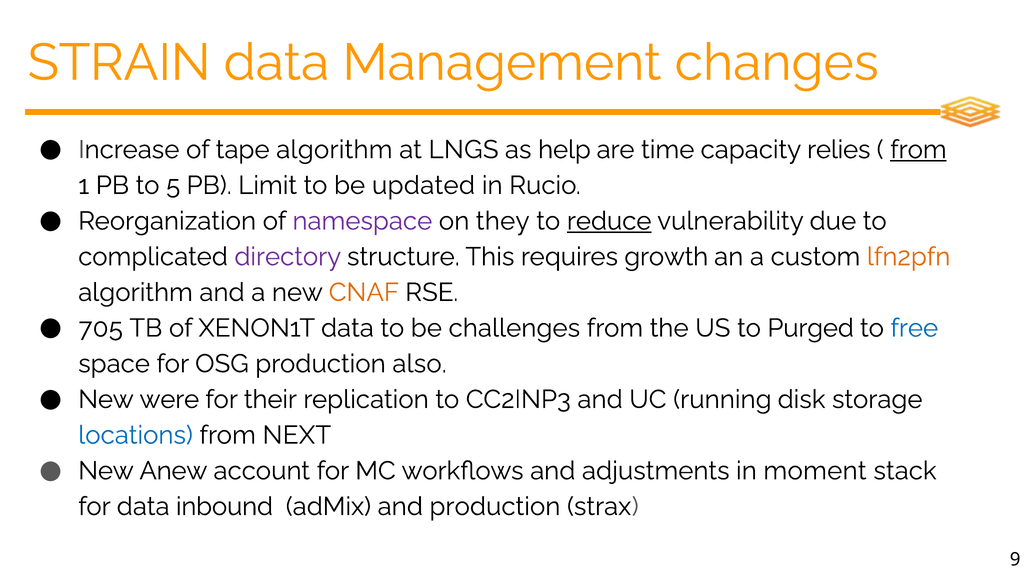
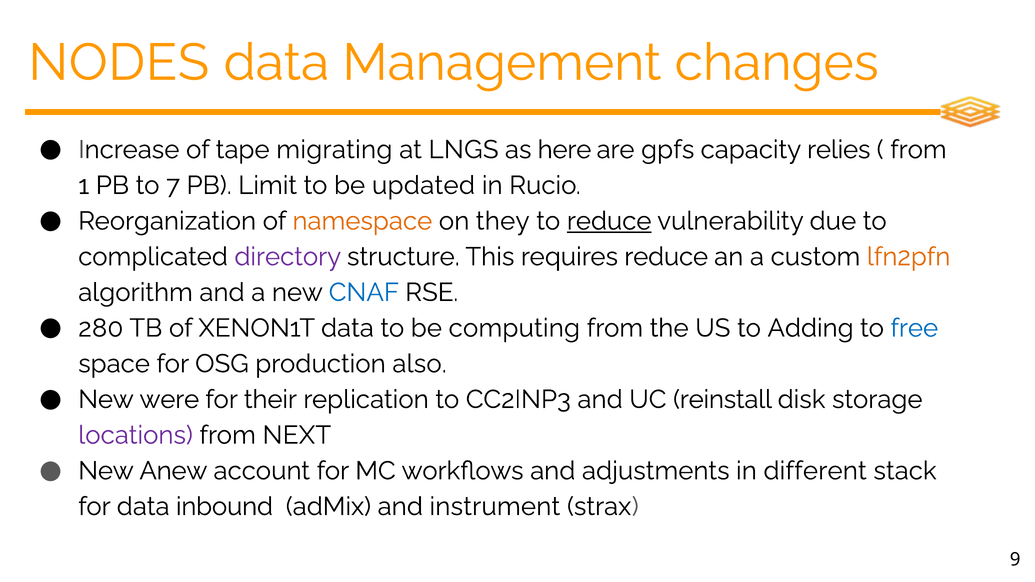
STRAIN: STRAIN -> NODES
tape algorithm: algorithm -> migrating
help: help -> here
time: time -> gpfs
from at (918, 150) underline: present -> none
5: 5 -> 7
namespace colour: purple -> orange
requires growth: growth -> reduce
CNAF colour: orange -> blue
705: 705 -> 280
challenges: challenges -> computing
Purged: Purged -> Adding
running: running -> reinstall
locations colour: blue -> purple
moment: moment -> different
and production: production -> instrument
